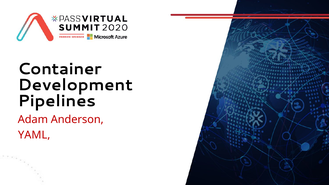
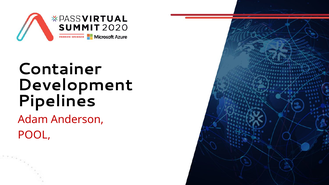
YAML: YAML -> POOL
